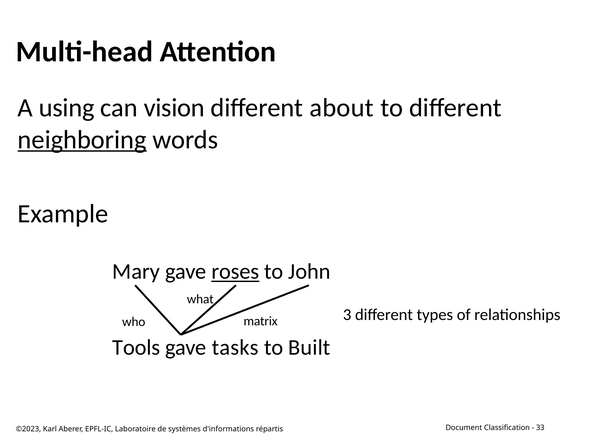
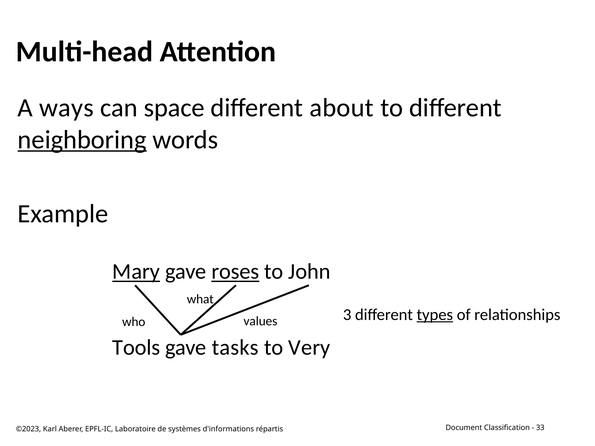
using: using -> ways
vision: vision -> space
Mary underline: none -> present
matrix: matrix -> values
types underline: none -> present
Built: Built -> Very
